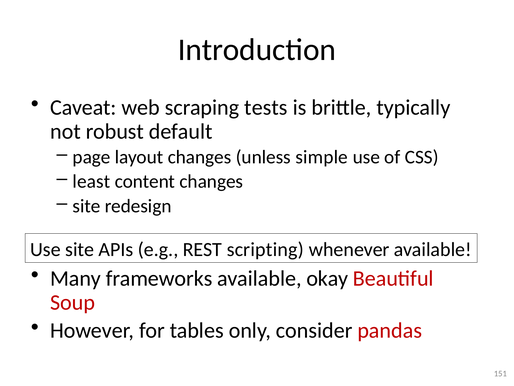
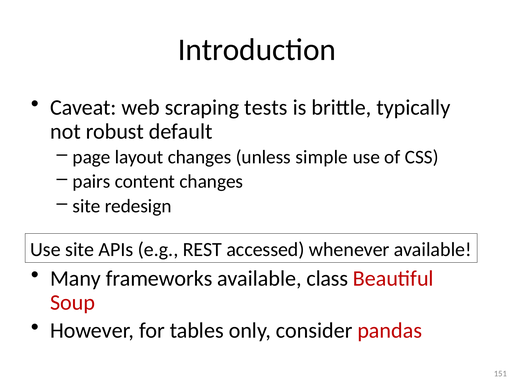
least: least -> pairs
scripting: scripting -> accessed
okay: okay -> class
